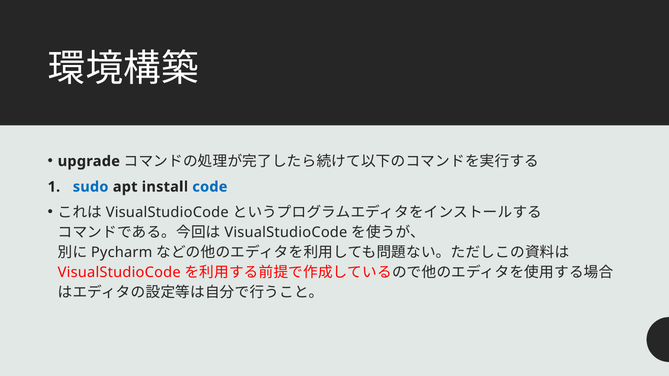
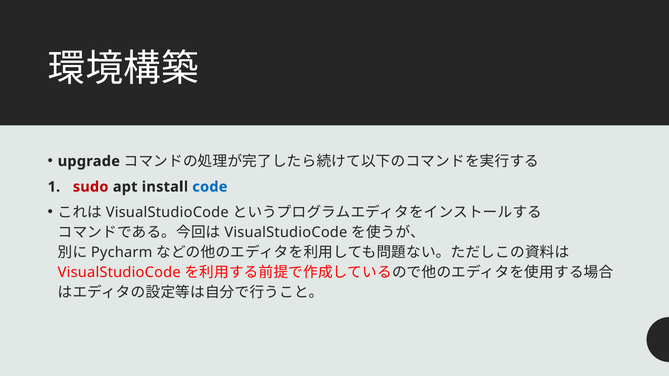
sudo colour: blue -> red
